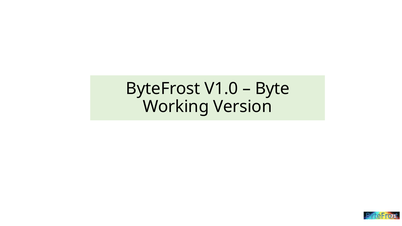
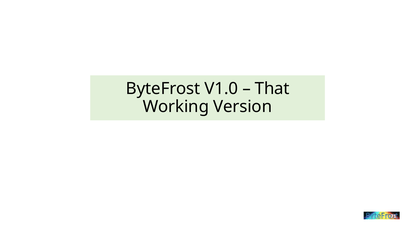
Byte: Byte -> That
